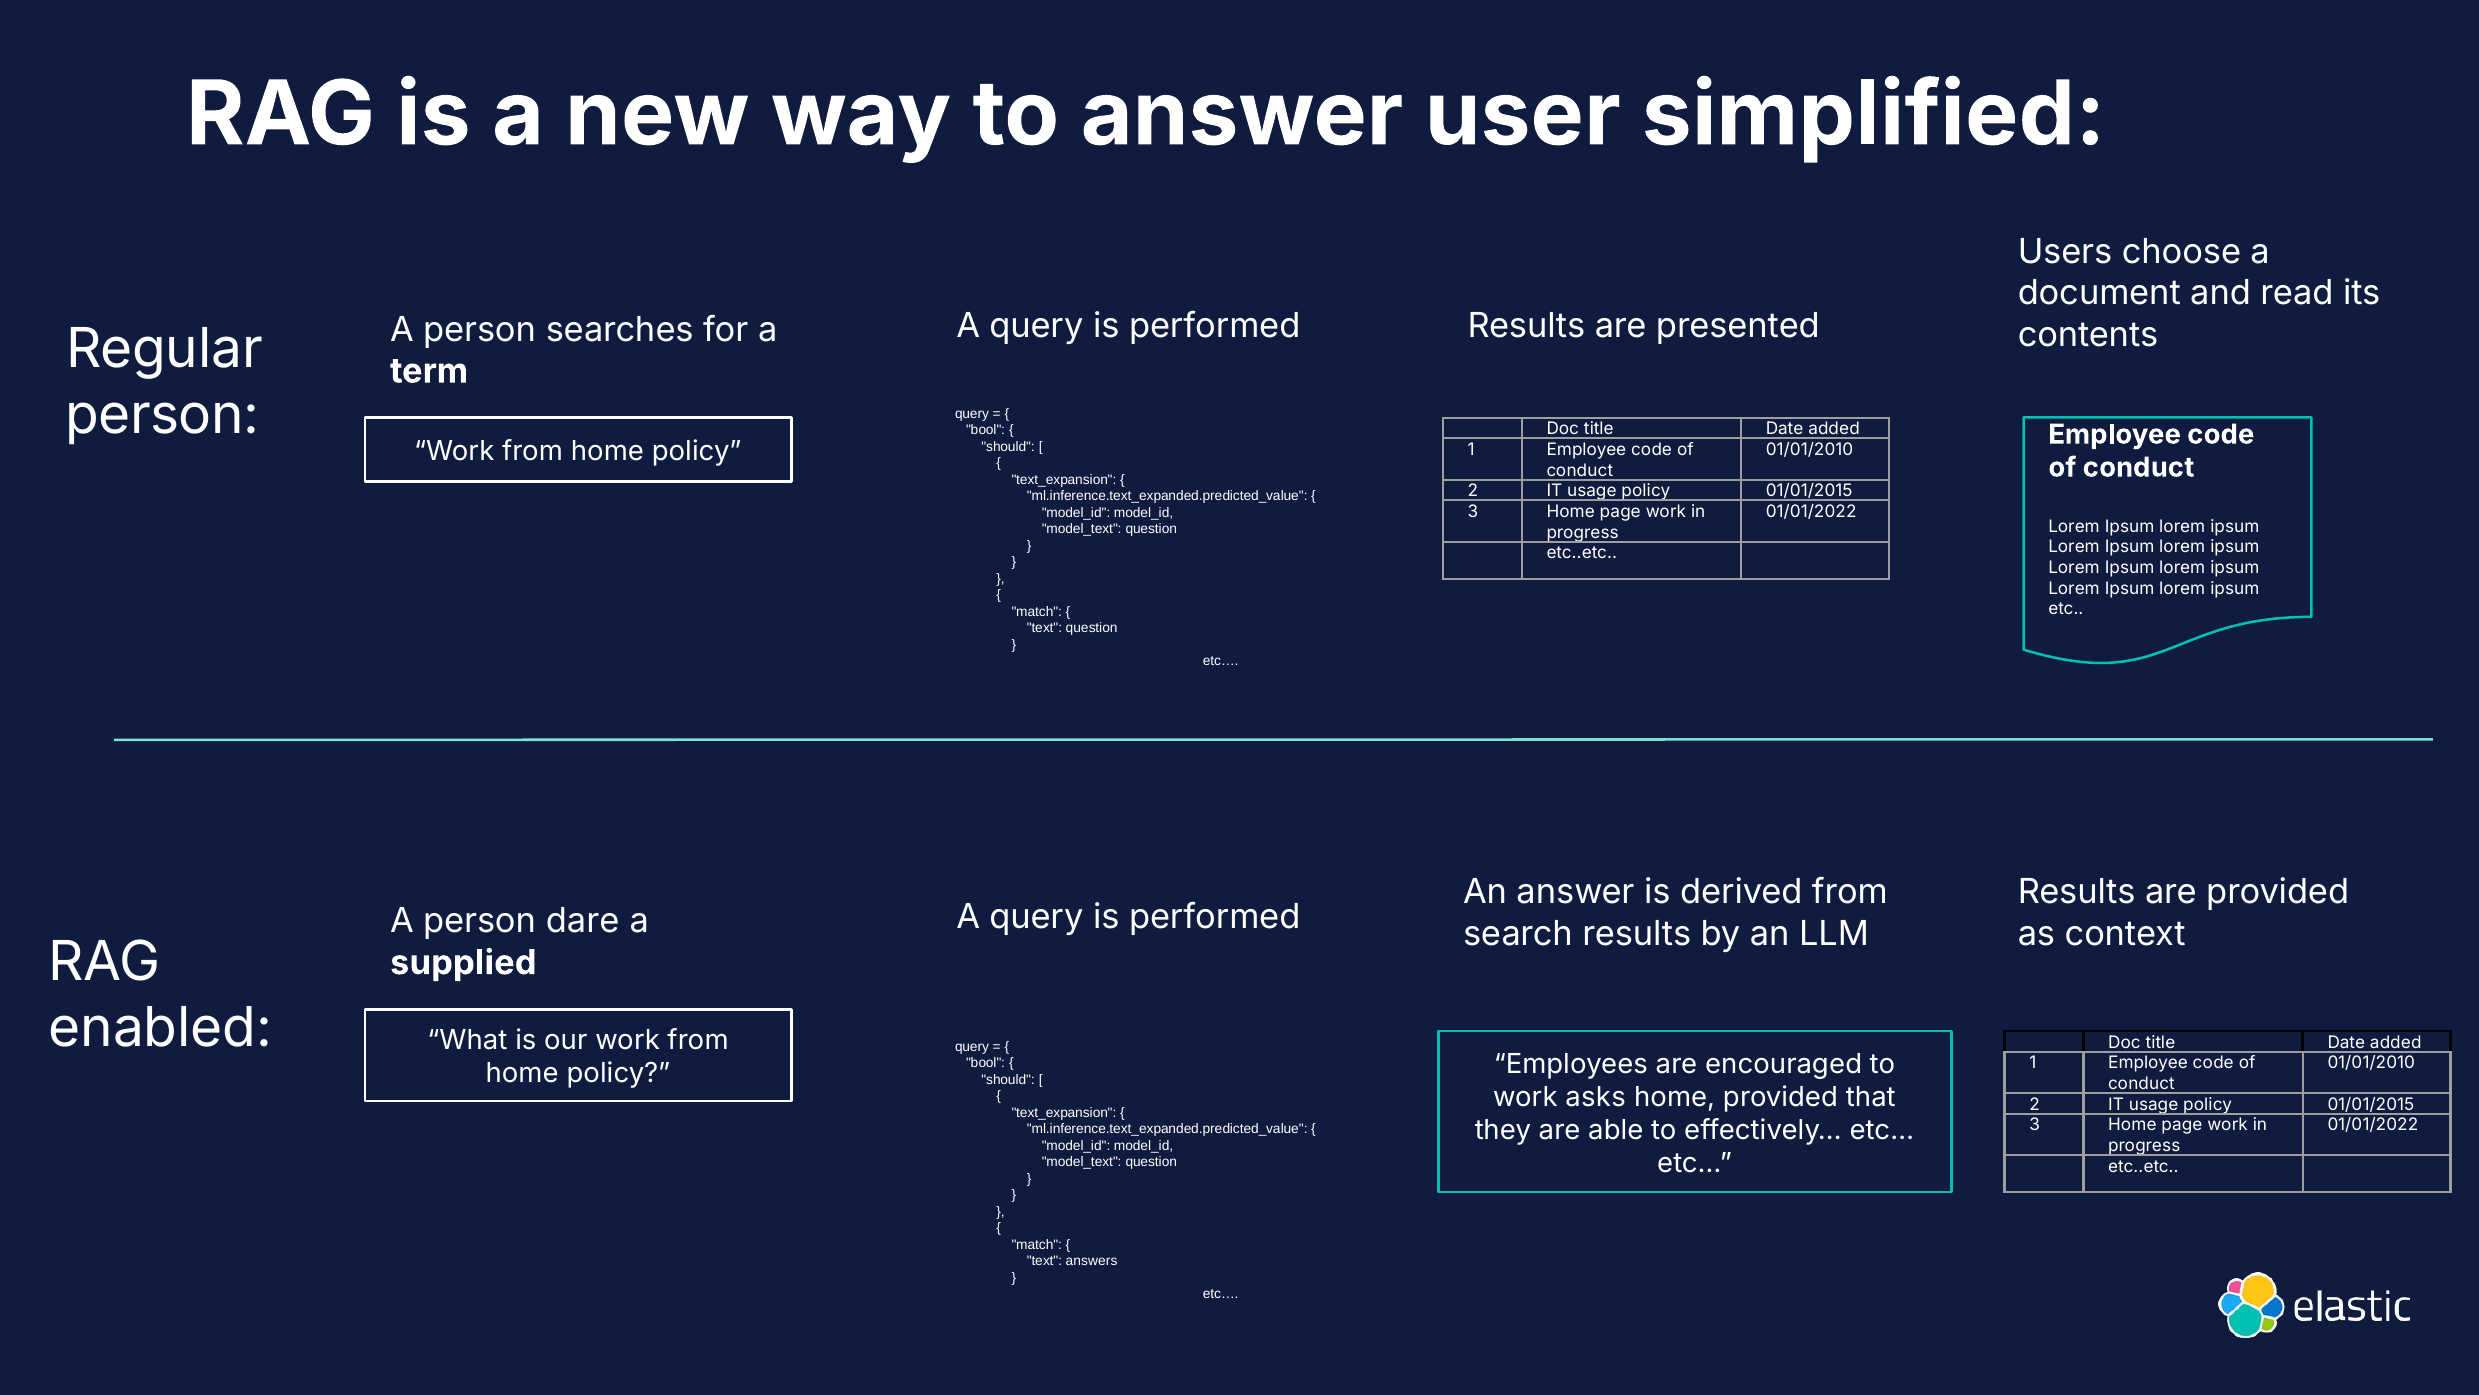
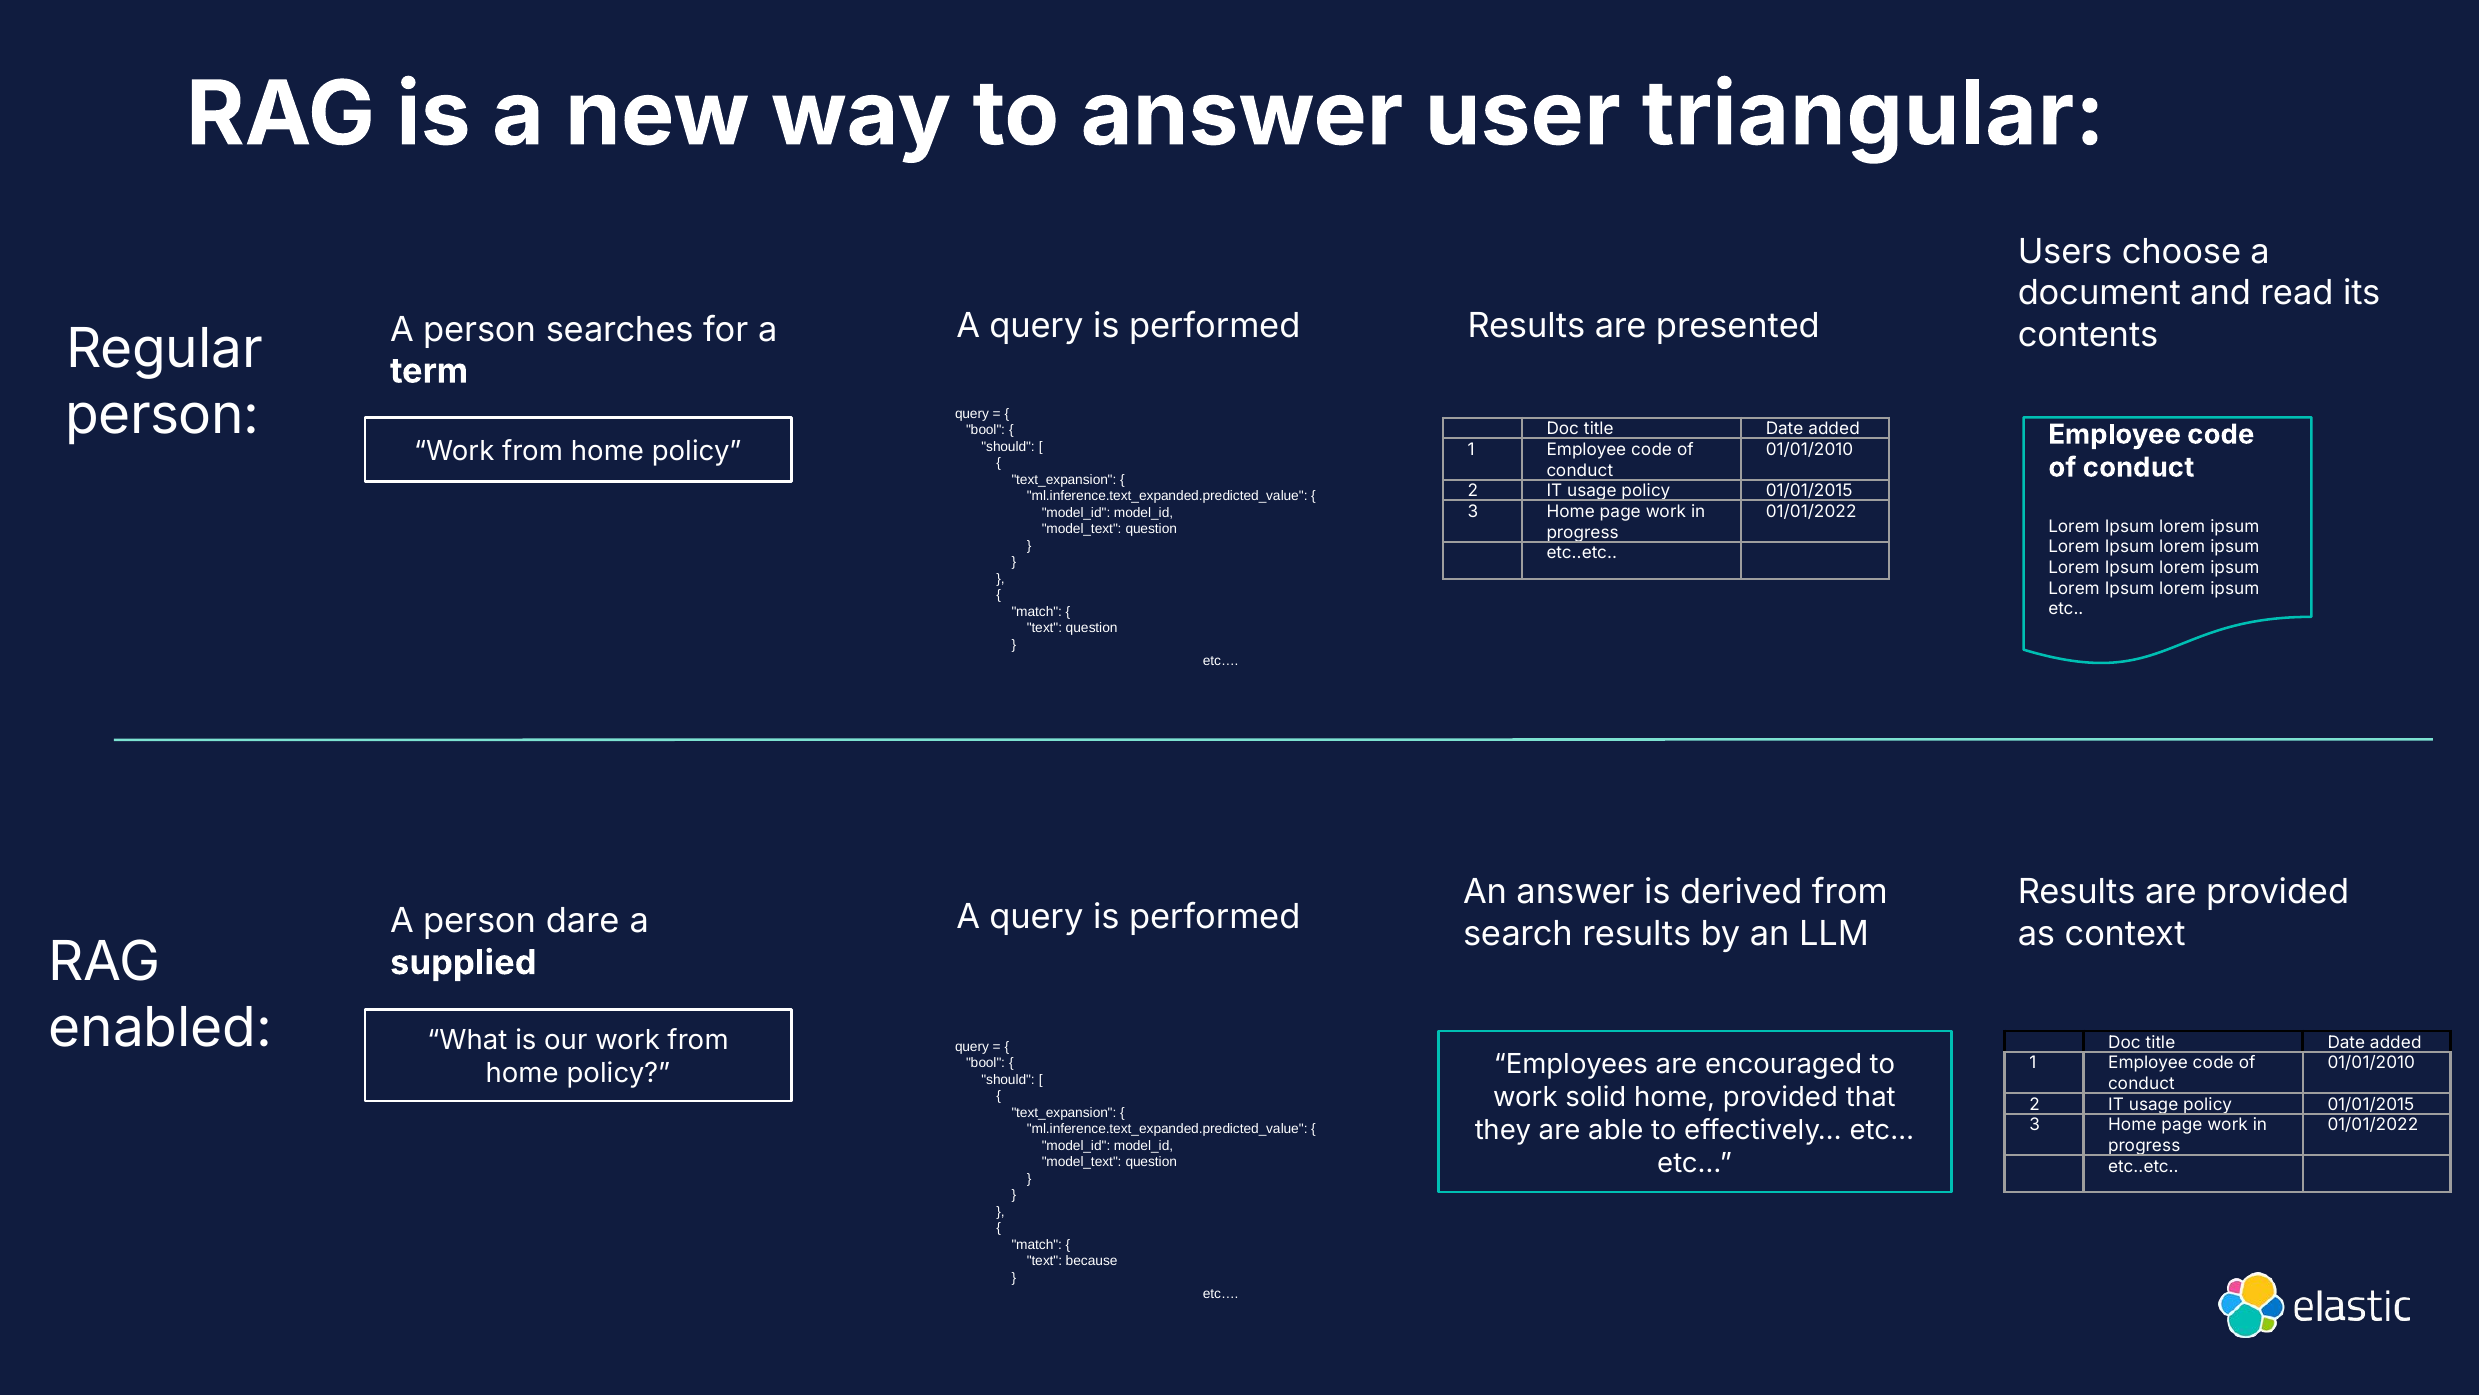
simplified: simplified -> triangular
asks: asks -> solid
answers: answers -> because
